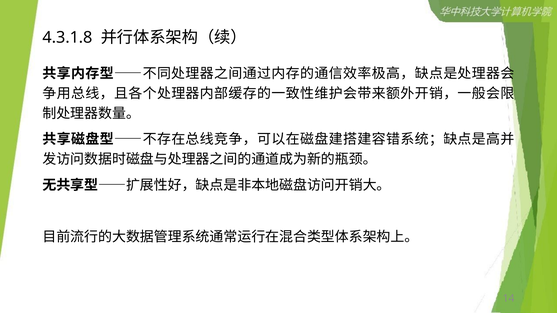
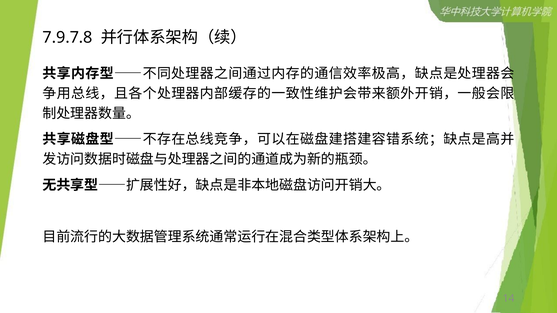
4.3.1.8: 4.3.1.8 -> 7.9.7.8
